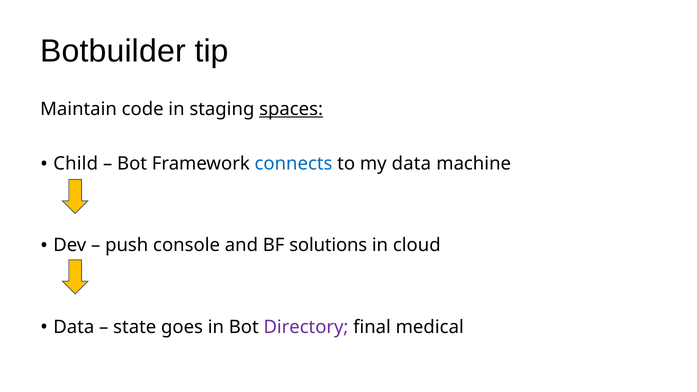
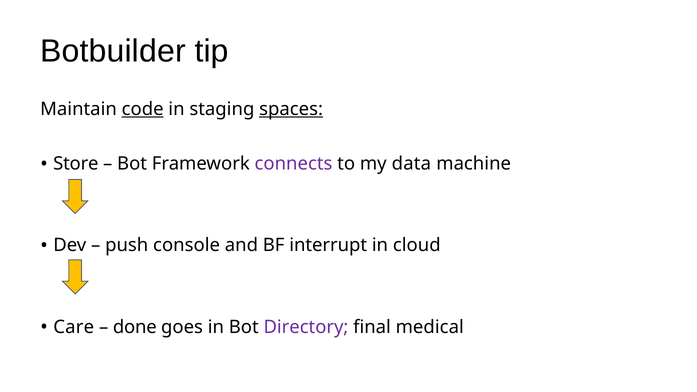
code underline: none -> present
Child: Child -> Store
connects colour: blue -> purple
solutions: solutions -> interrupt
Data at (74, 327): Data -> Care
state: state -> done
